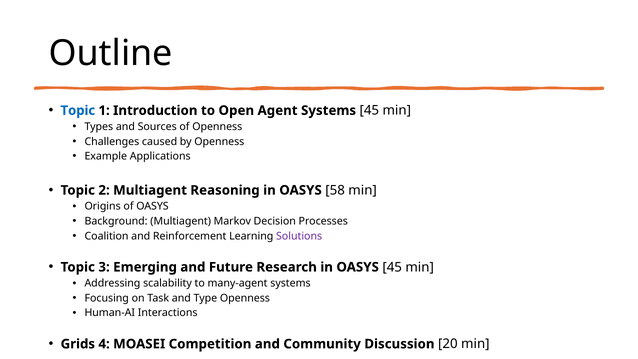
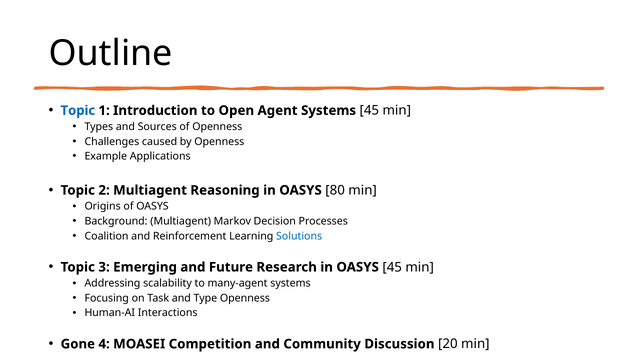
58: 58 -> 80
Solutions colour: purple -> blue
Grids: Grids -> Gone
